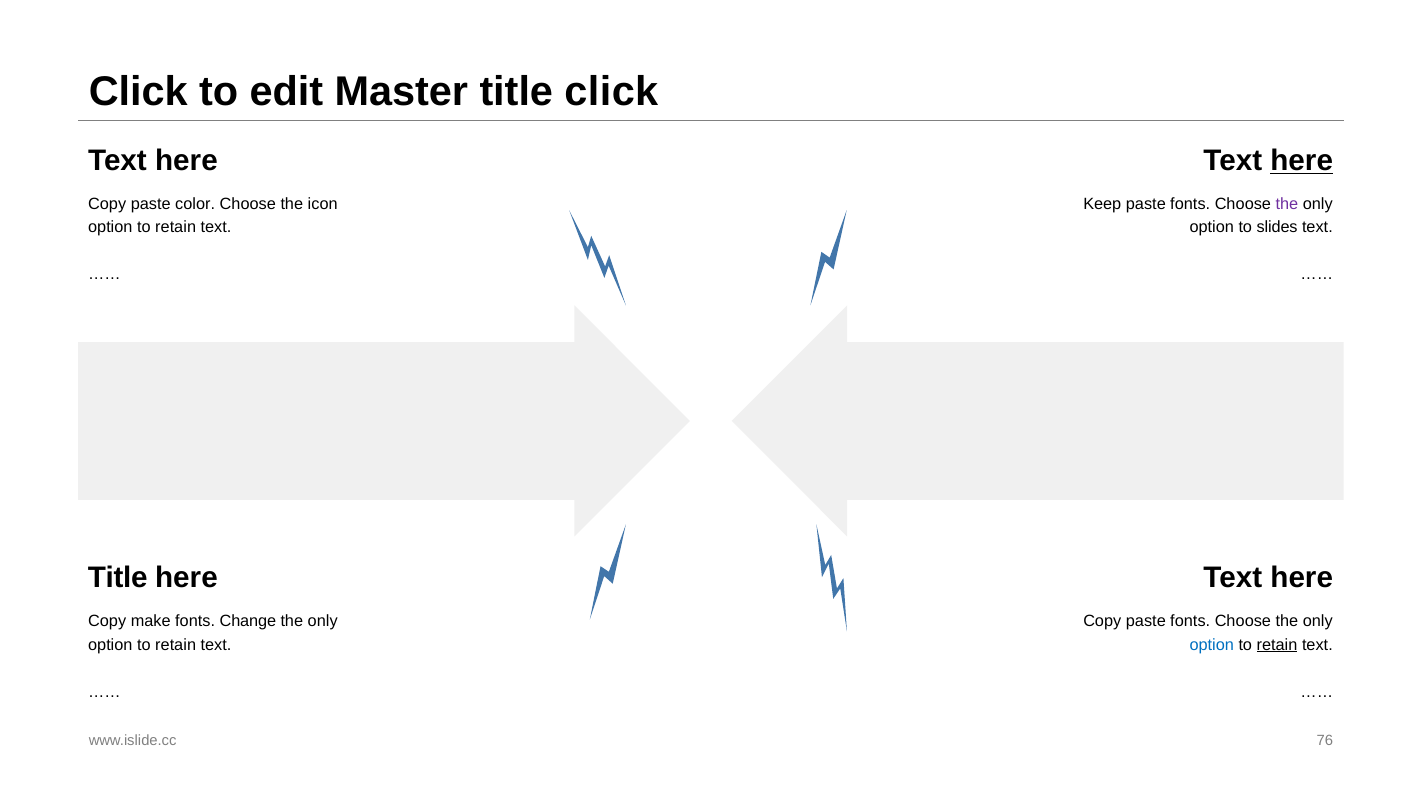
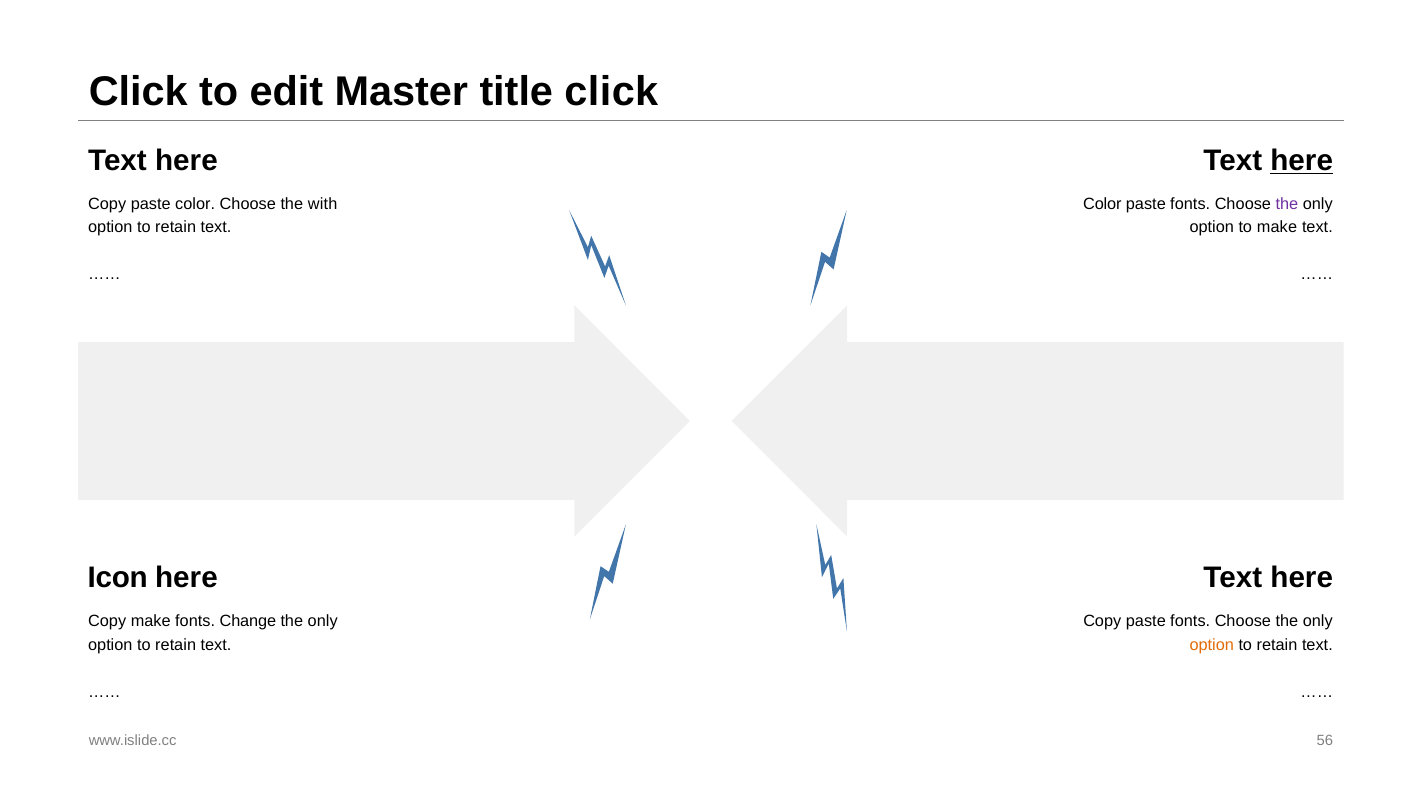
icon: icon -> with
Keep at (1102, 204): Keep -> Color
to slides: slides -> make
Title at (118, 578): Title -> Icon
option at (1212, 645) colour: blue -> orange
retain at (1277, 645) underline: present -> none
76: 76 -> 56
